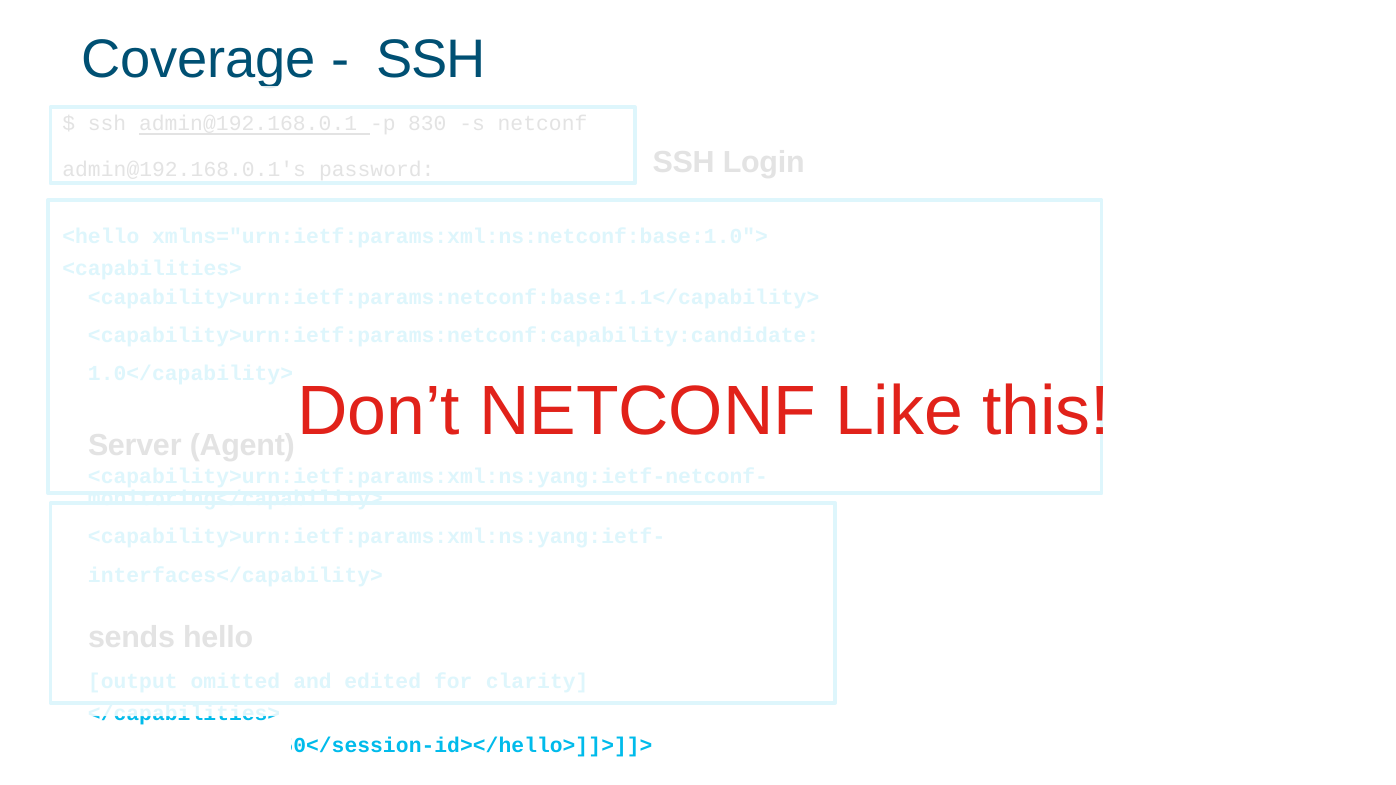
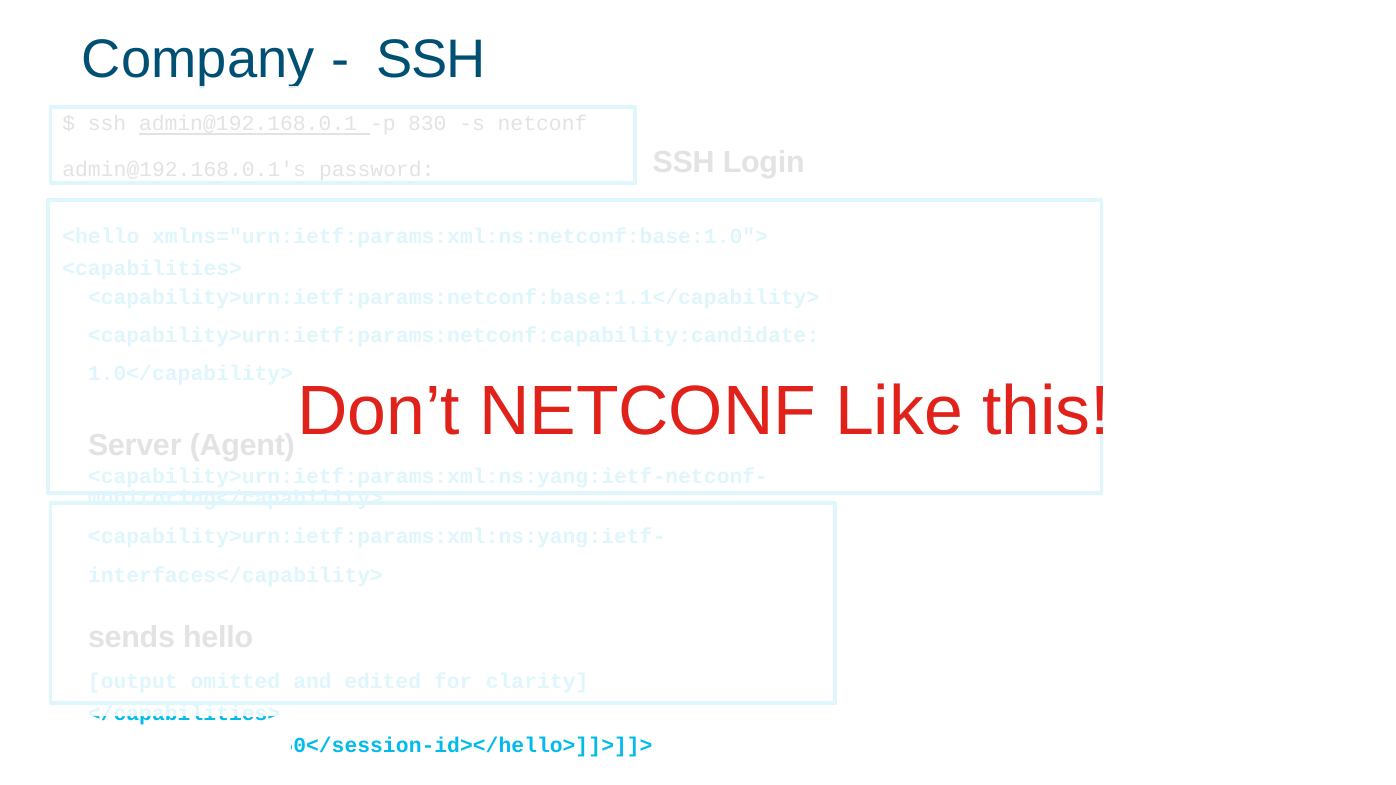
Coverage: Coverage -> Company
